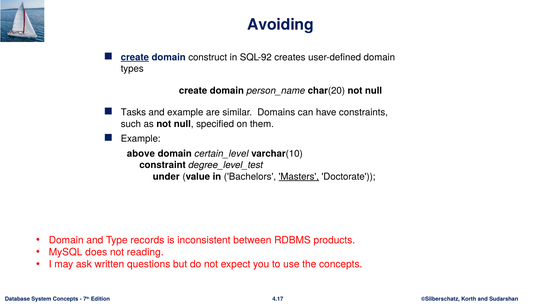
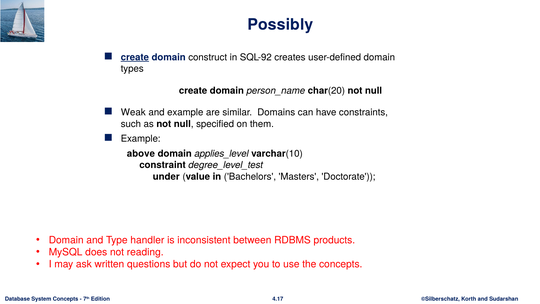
Avoiding: Avoiding -> Possibly
Tasks: Tasks -> Weak
certain_level: certain_level -> applies_level
Masters underline: present -> none
records: records -> handler
